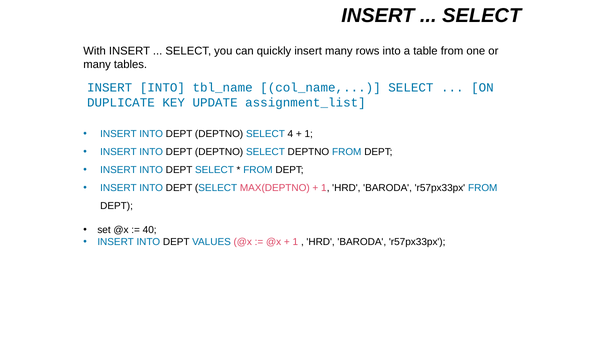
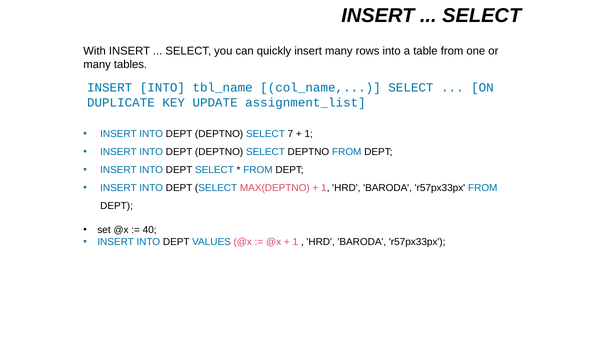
4: 4 -> 7
